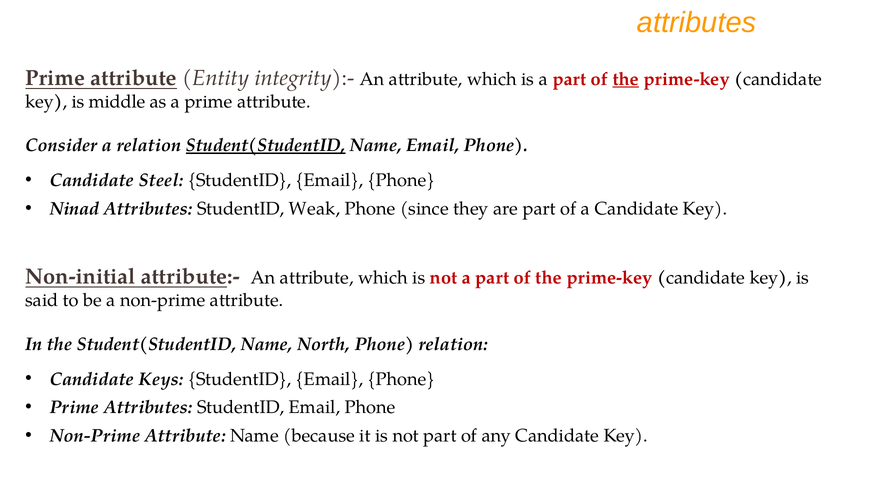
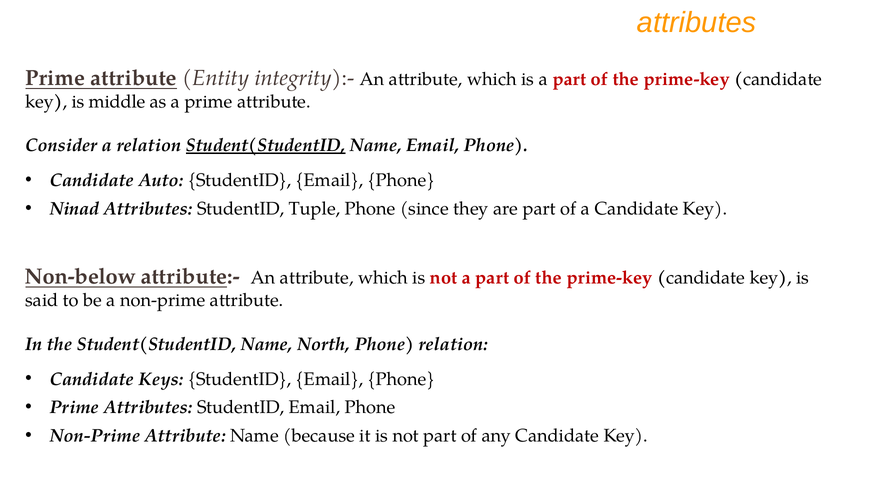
the at (626, 79) underline: present -> none
Steel: Steel -> Auto
Weak: Weak -> Tuple
Non-initial: Non-initial -> Non-below
